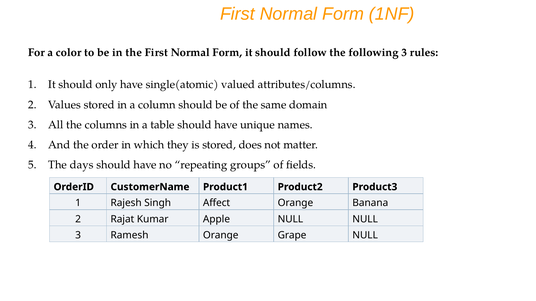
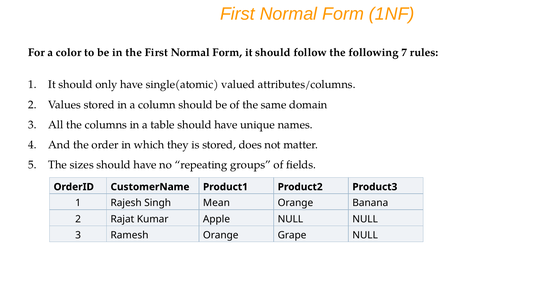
following 3: 3 -> 7
days: days -> sizes
Affect: Affect -> Mean
